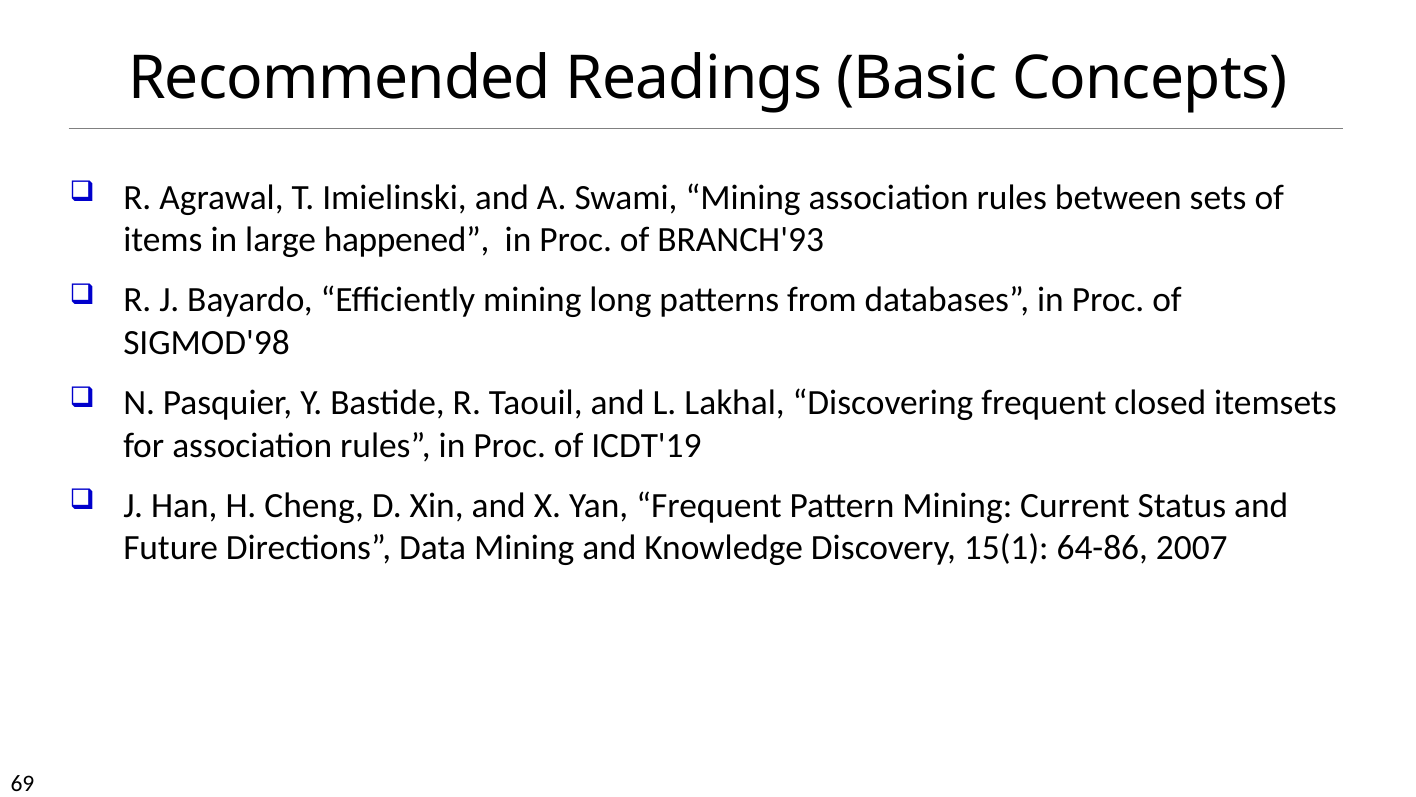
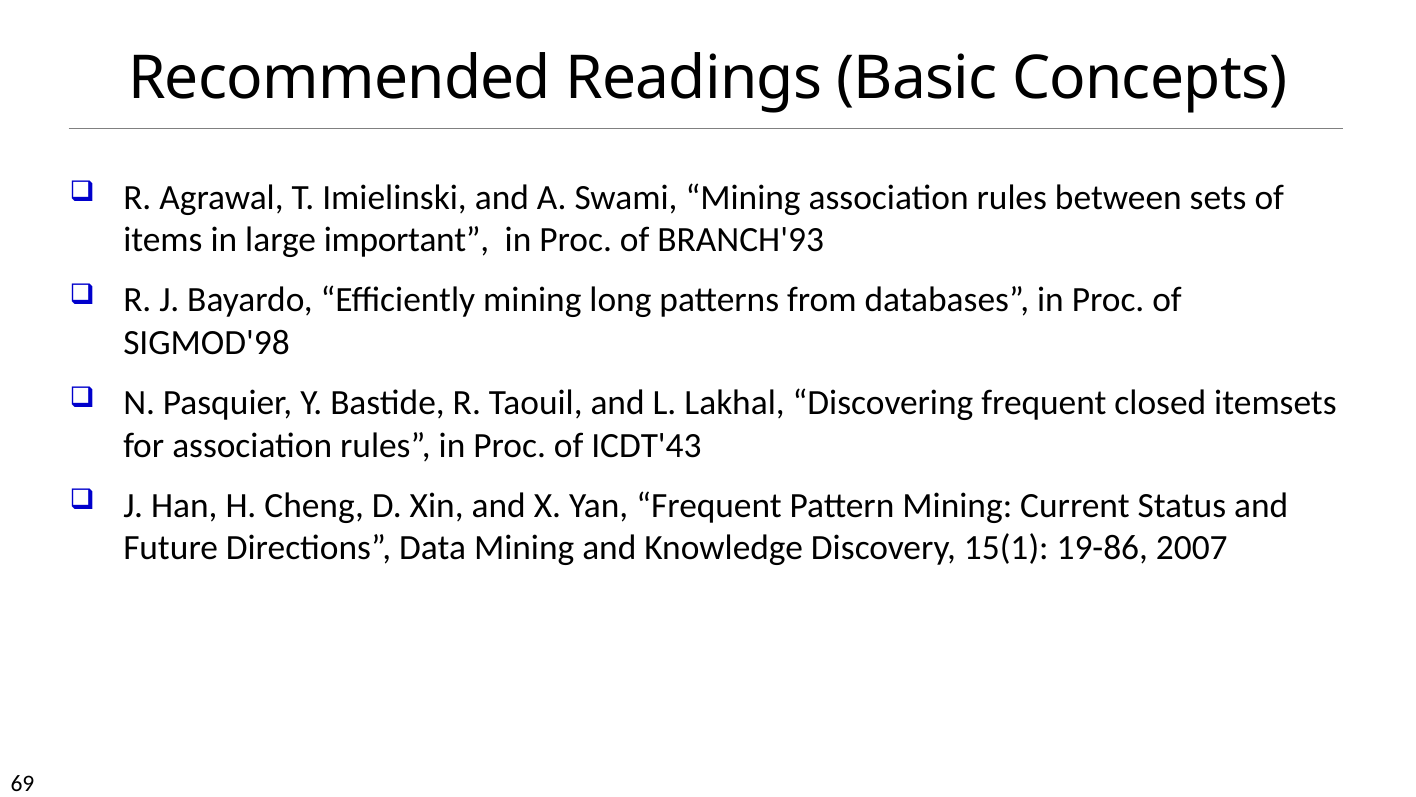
happened: happened -> important
ICDT'19: ICDT'19 -> ICDT'43
64-86: 64-86 -> 19-86
